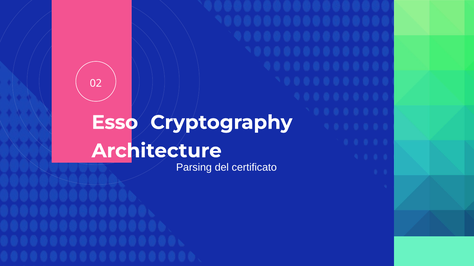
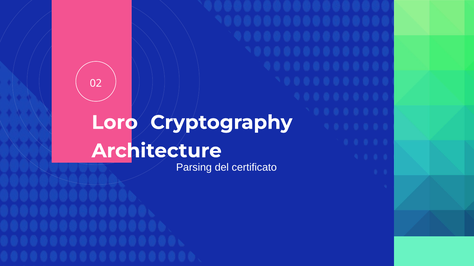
Esso: Esso -> Loro
